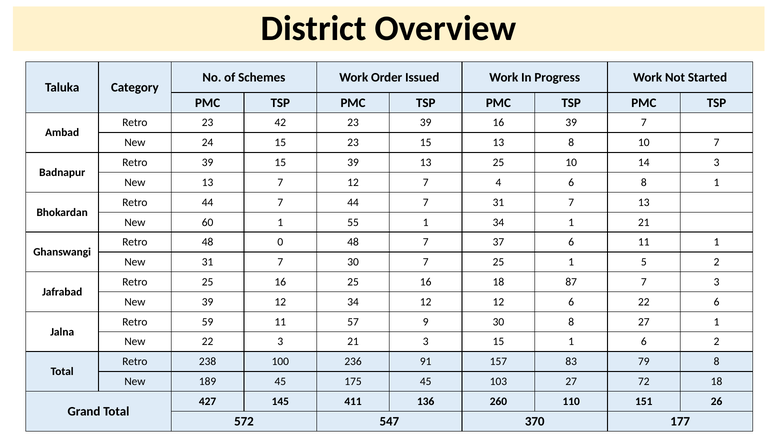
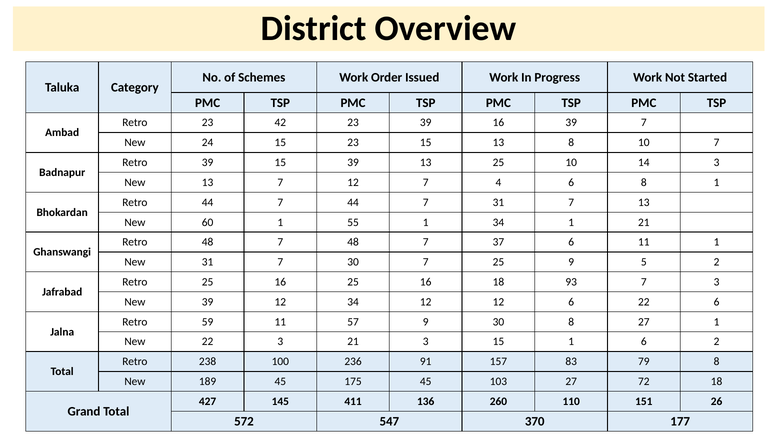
Retro 48 0: 0 -> 7
25 1: 1 -> 9
87: 87 -> 93
